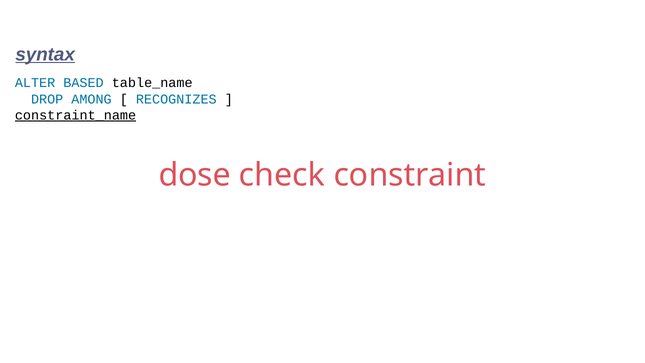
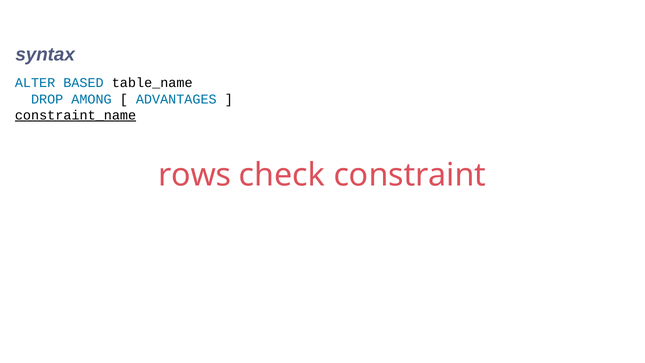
syntax underline: present -> none
RECOGNIZES: RECOGNIZES -> ADVANTAGES
dose: dose -> rows
